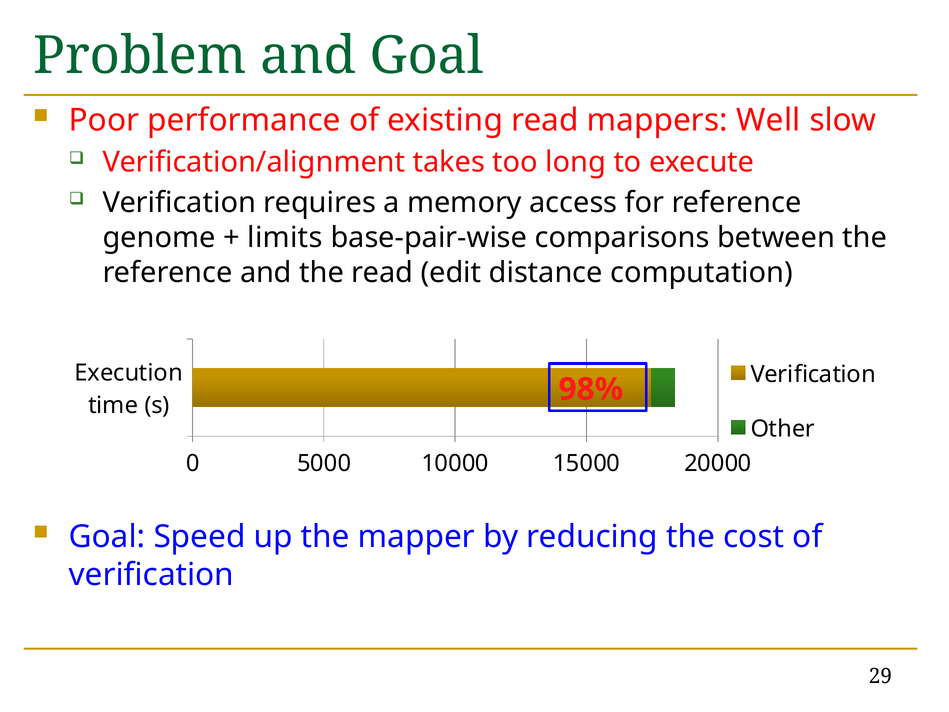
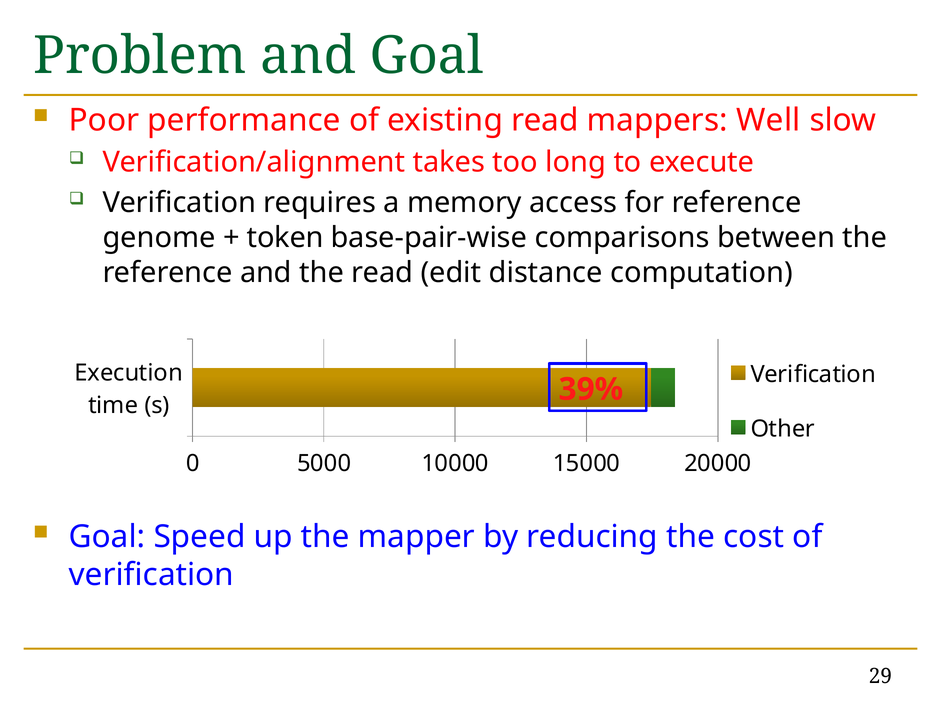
limits: limits -> token
98%: 98% -> 39%
